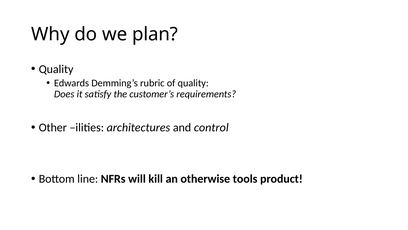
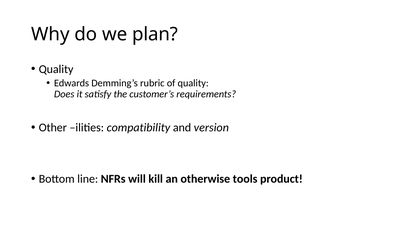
architectures: architectures -> compatibility
control: control -> version
